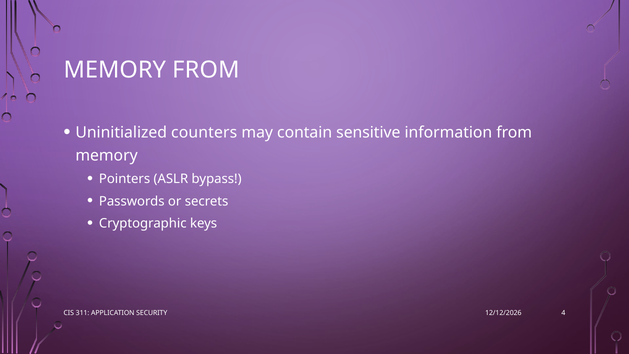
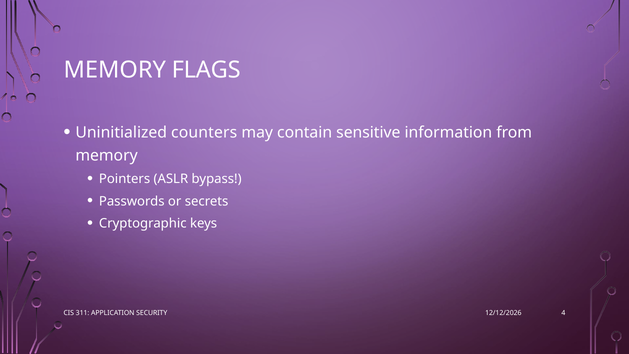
MEMORY FROM: FROM -> FLAGS
